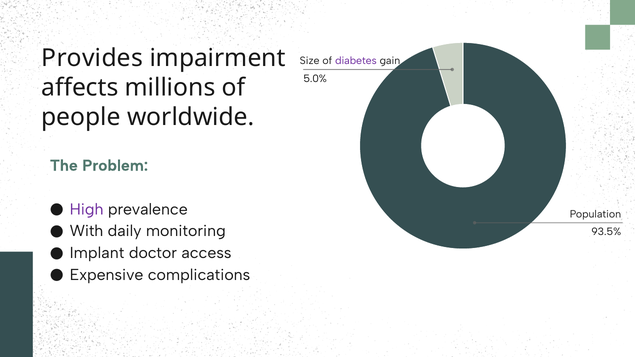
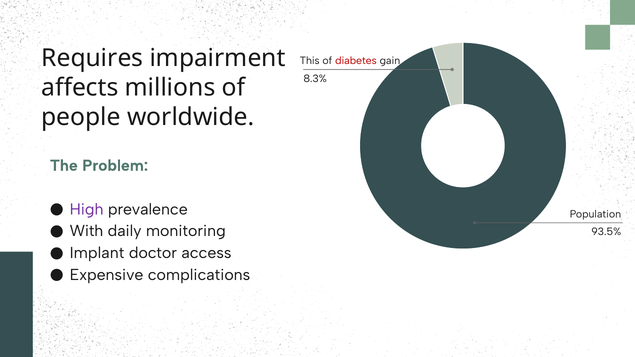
Provides: Provides -> Requires
Size: Size -> This
diabetes colour: purple -> red
5.0%: 5.0% -> 8.3%
